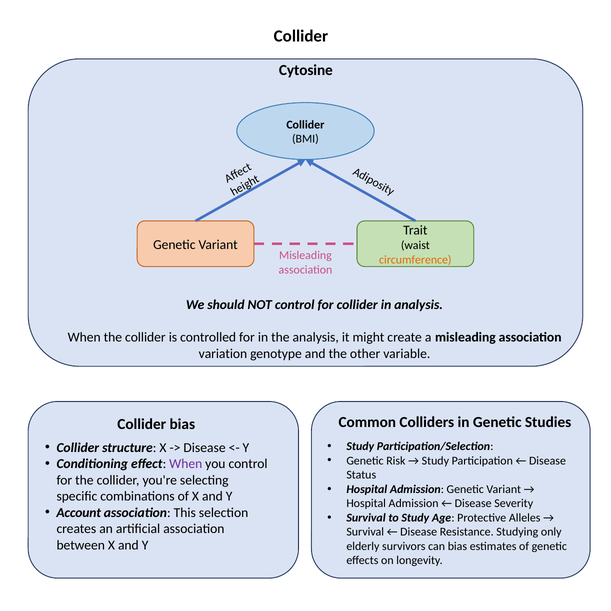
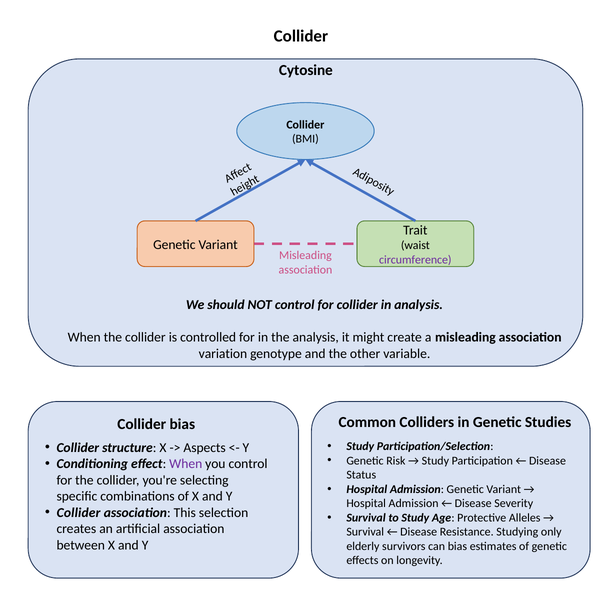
circumference colour: orange -> purple
Disease at (205, 448): Disease -> Aspects
Account at (79, 513): Account -> Collider
